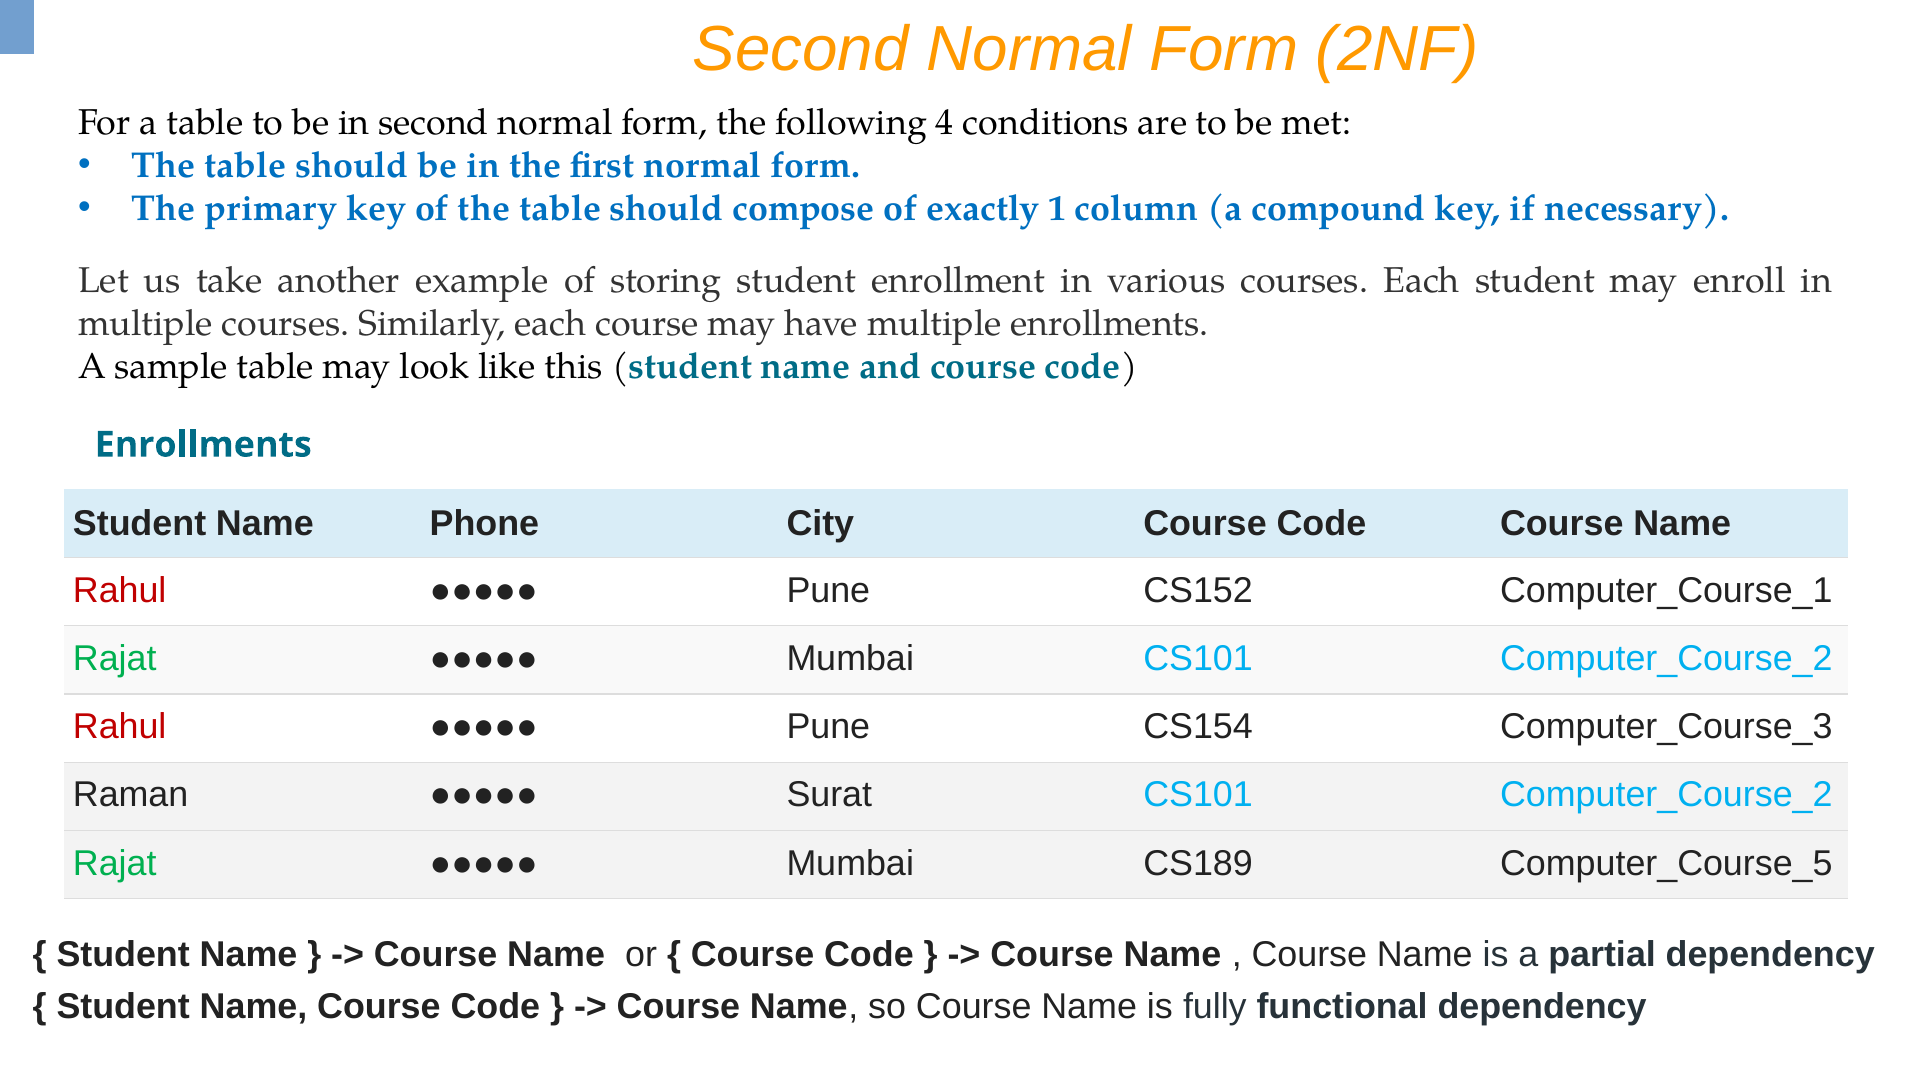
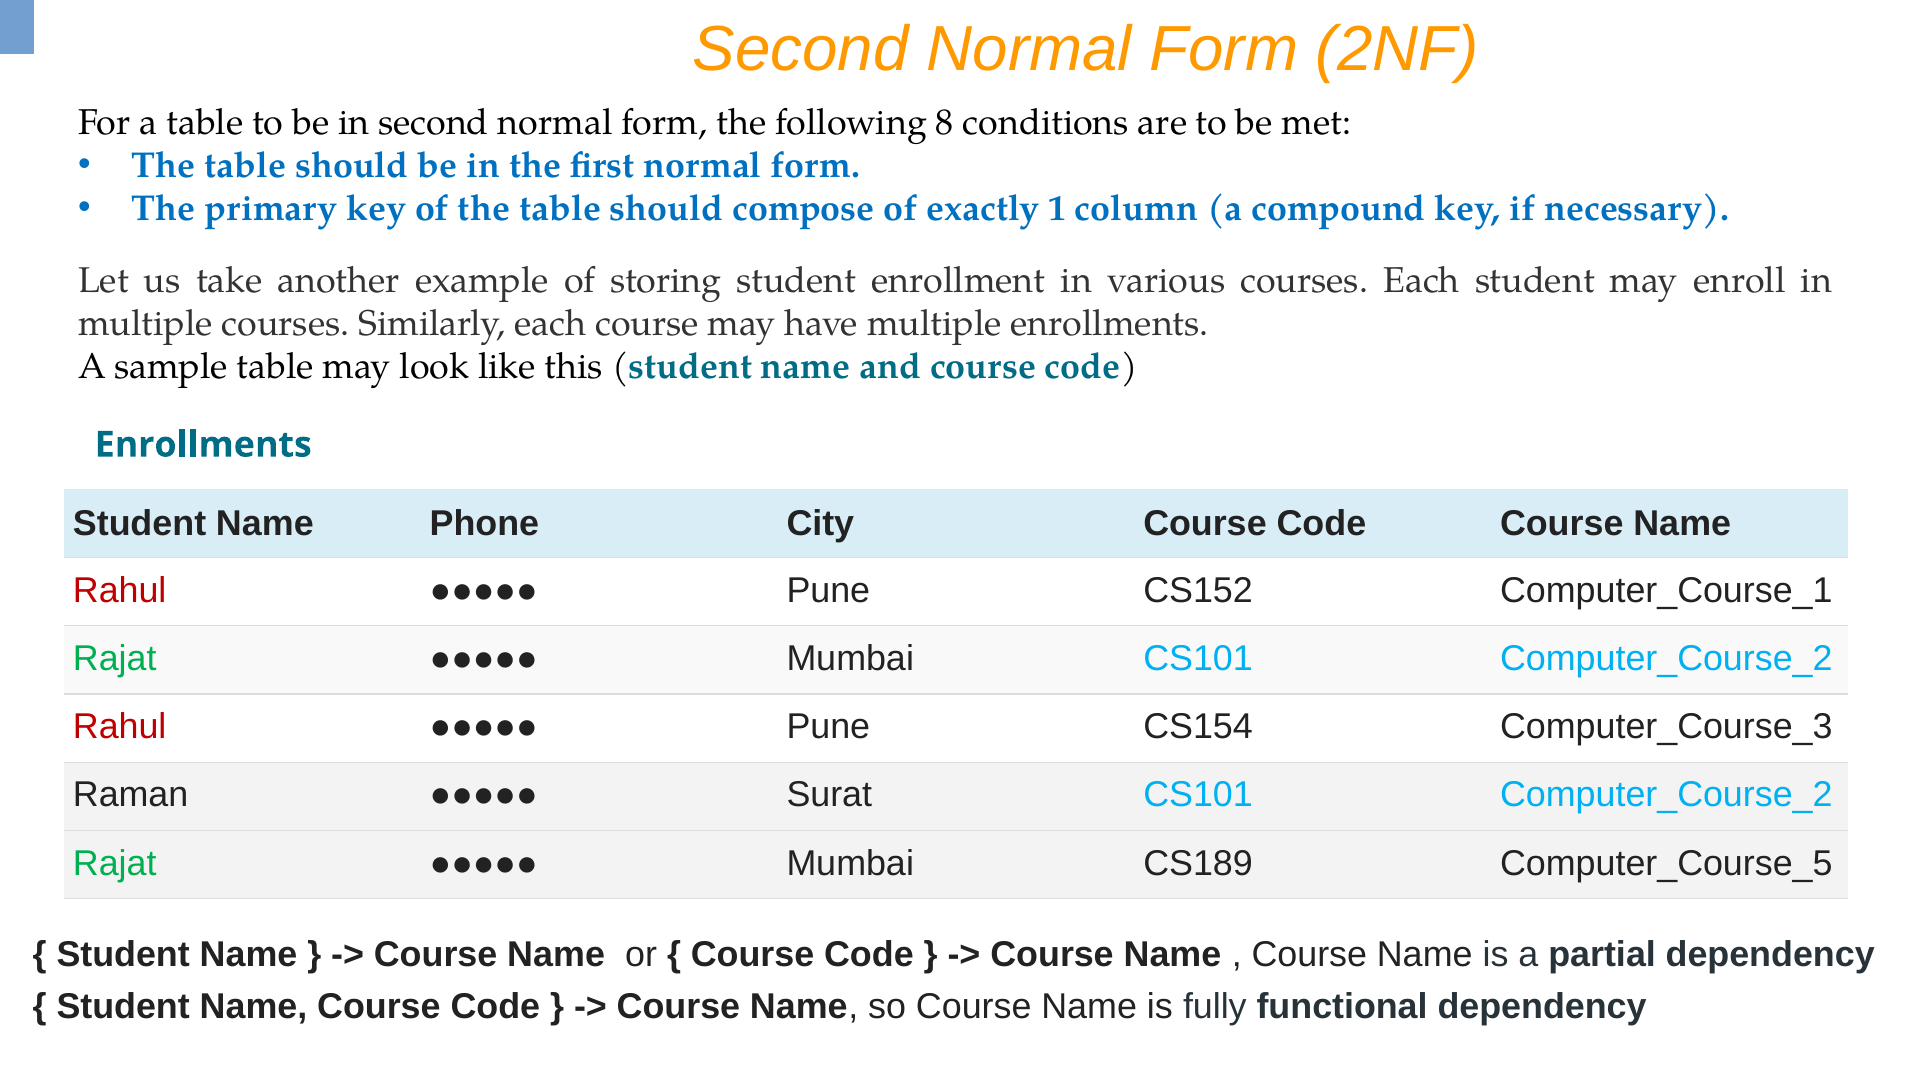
4: 4 -> 8
